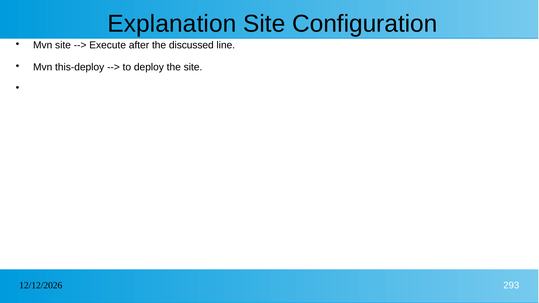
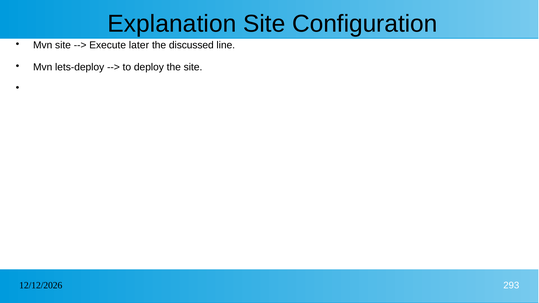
after: after -> later
this-deploy: this-deploy -> lets-deploy
